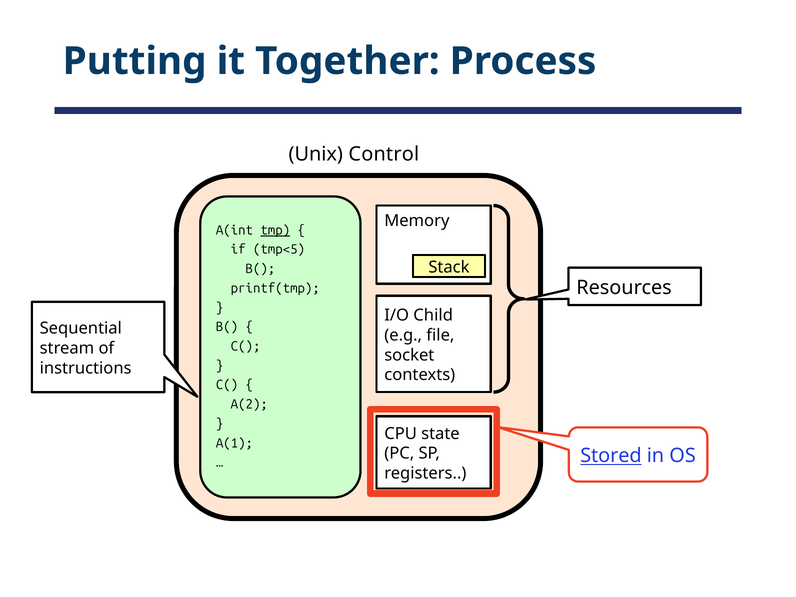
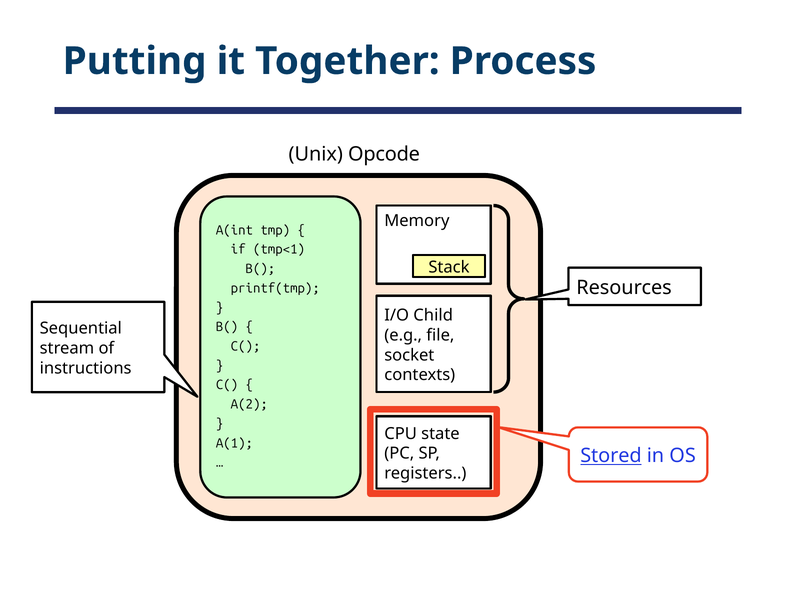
Control: Control -> Opcode
tmp underline: present -> none
tmp<5: tmp<5 -> tmp<1
